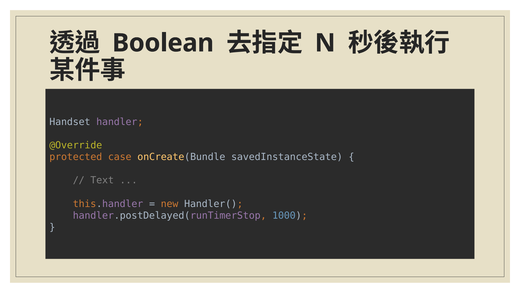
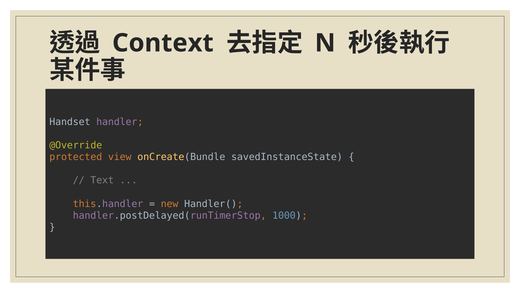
Boolean: Boolean -> Context
case: case -> view
